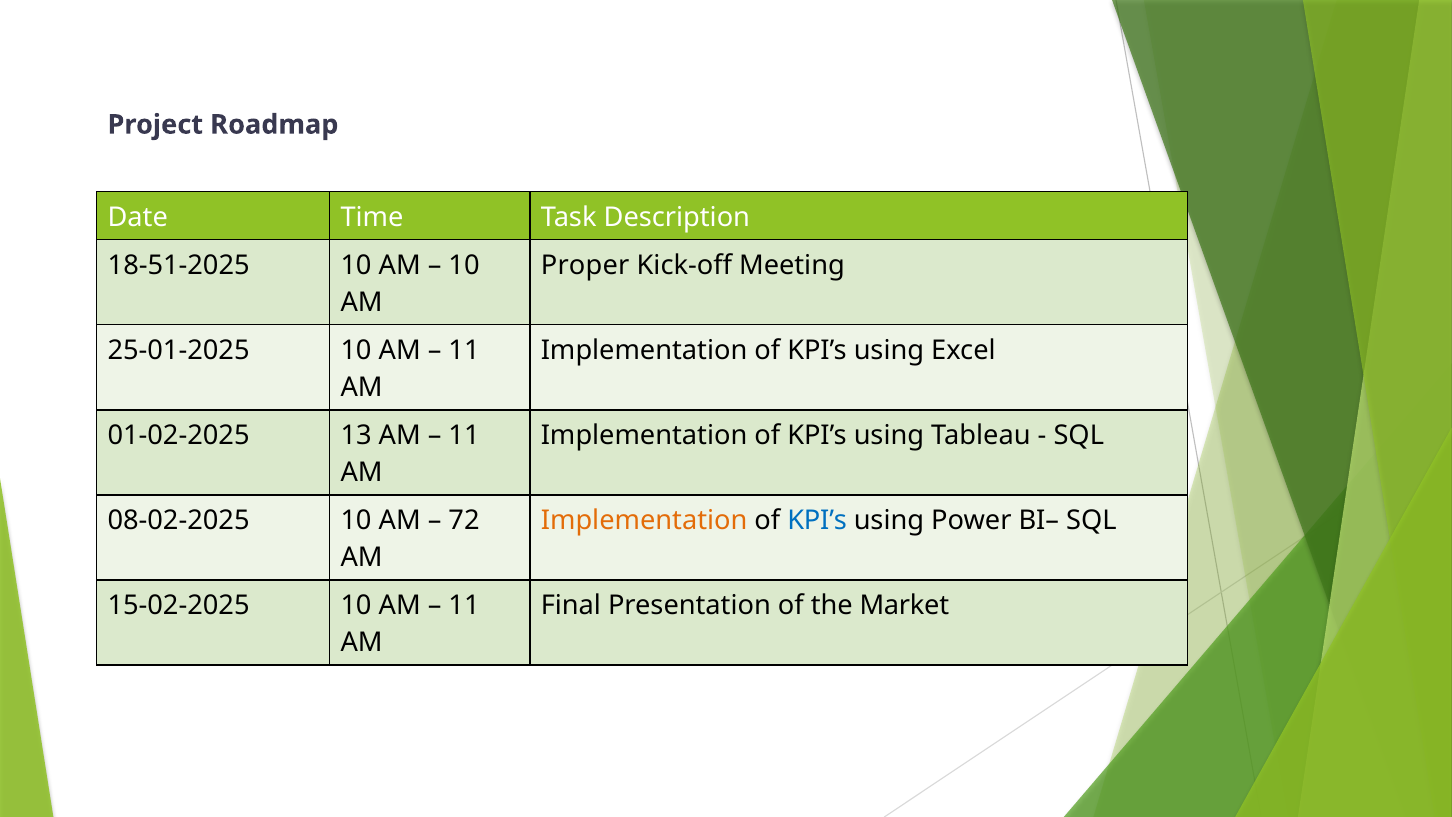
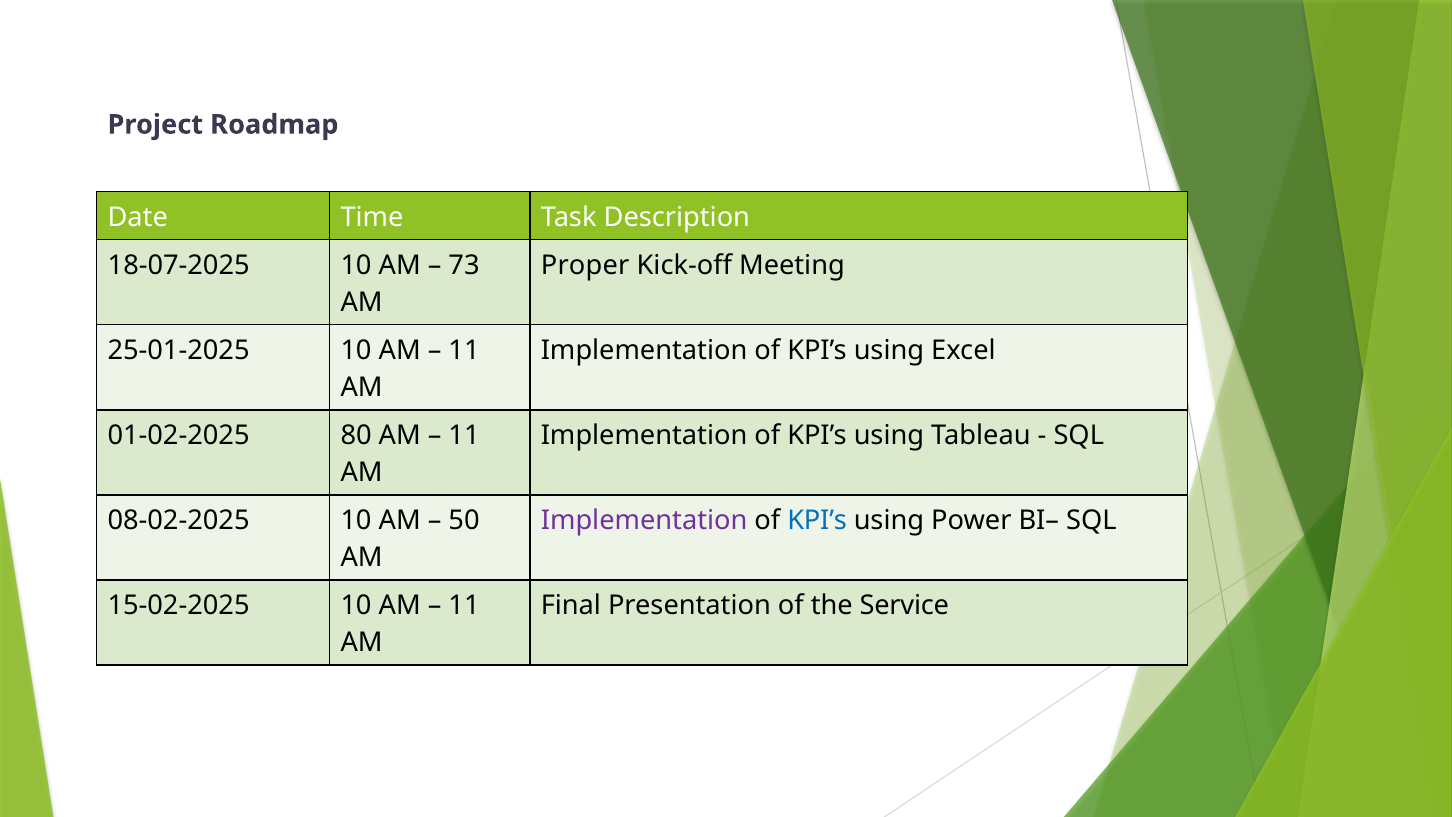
18-51-2025: 18-51-2025 -> 18-07-2025
10 at (464, 265): 10 -> 73
13: 13 -> 80
72: 72 -> 50
Implementation at (644, 520) colour: orange -> purple
Market: Market -> Service
